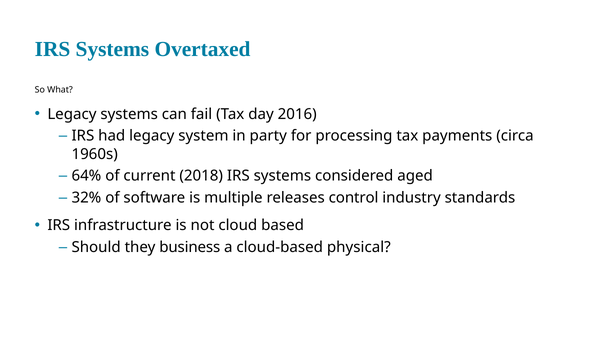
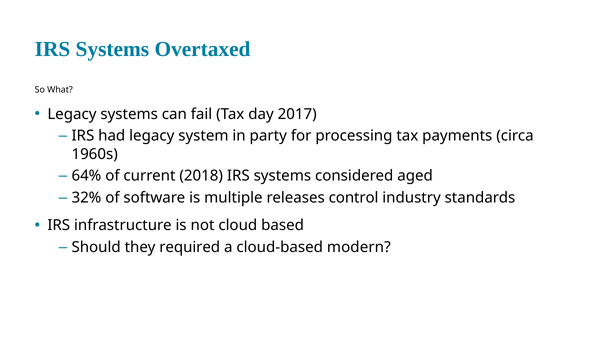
2016: 2016 -> 2017
business: business -> required
physical: physical -> modern
